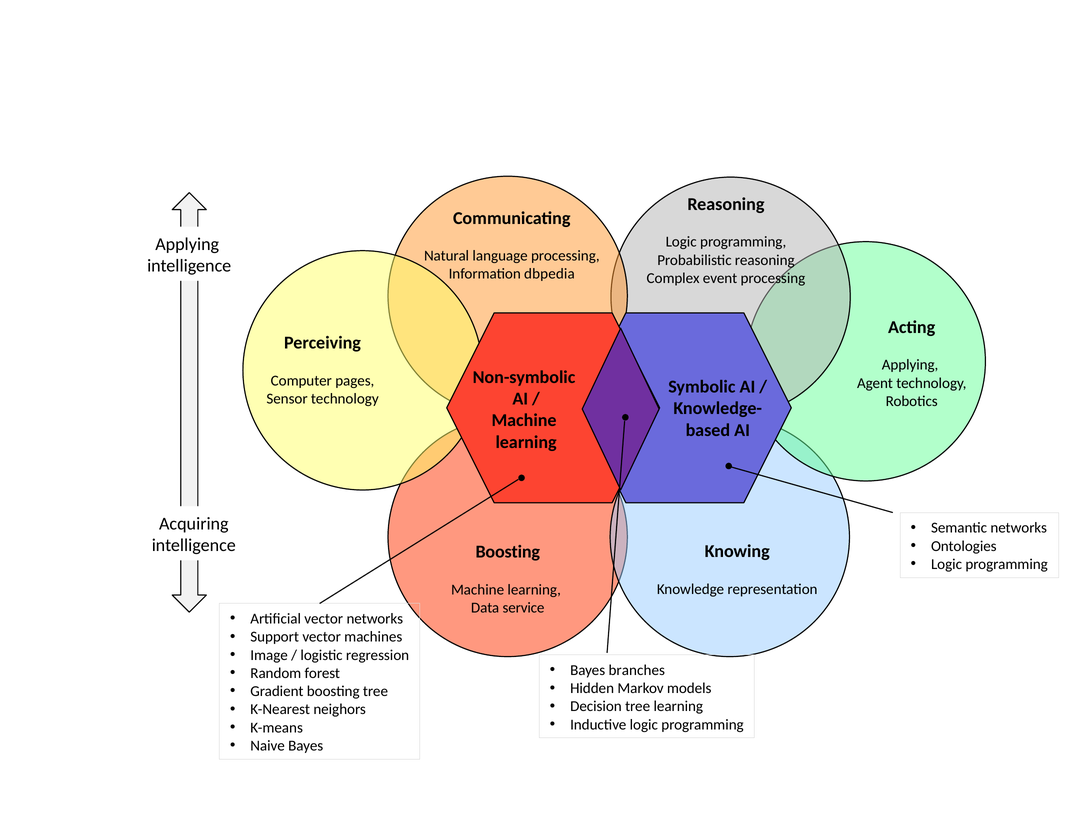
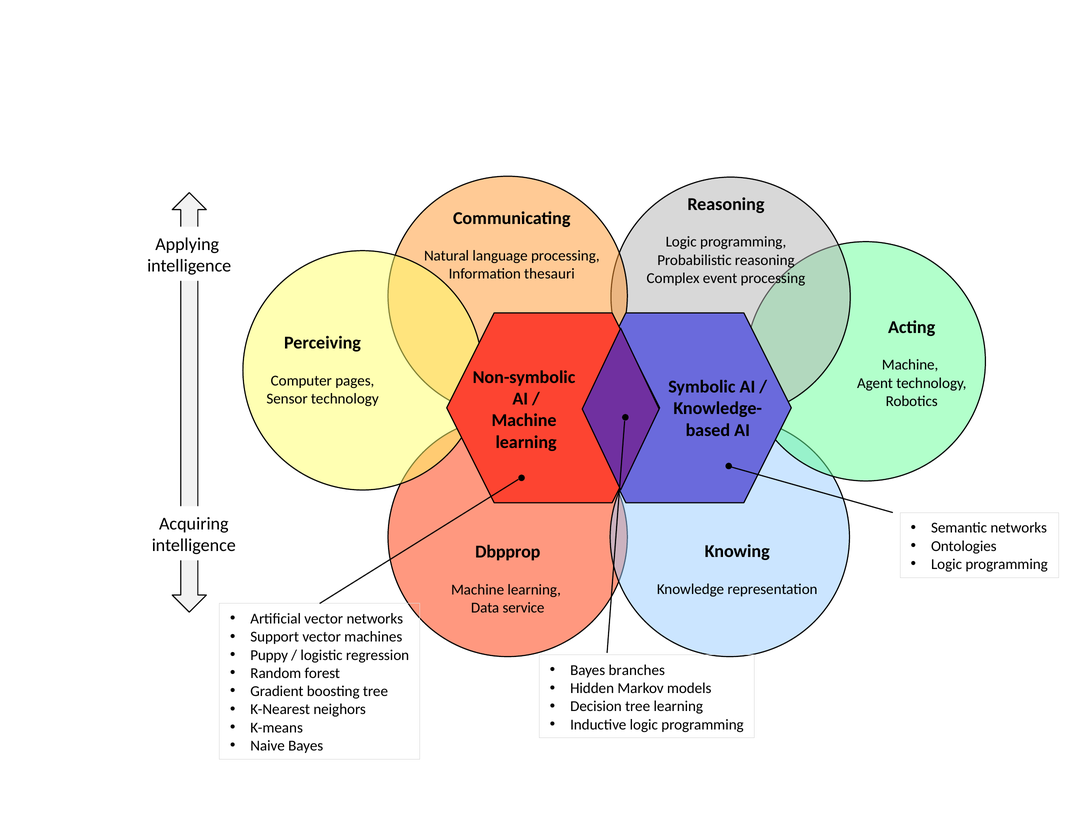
dbpedia: dbpedia -> thesauri
Applying at (910, 365): Applying -> Machine
Boosting at (508, 552): Boosting -> Dbpprop
Image: Image -> Puppy
